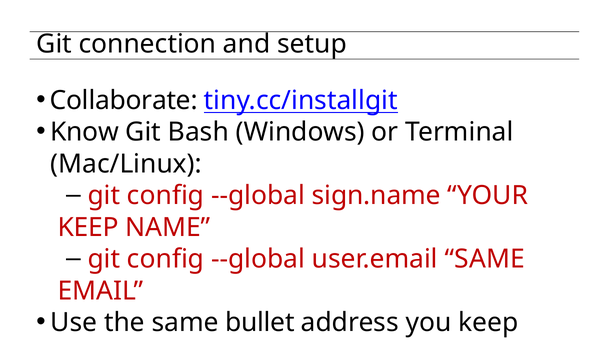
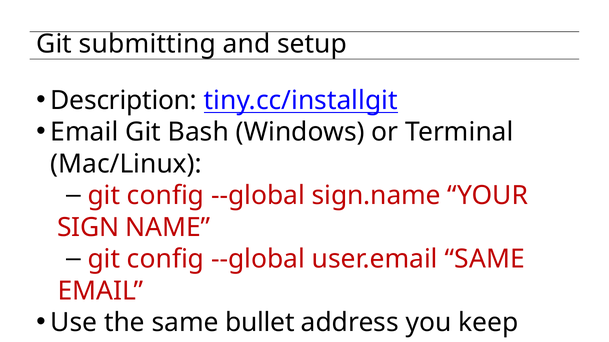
connection: connection -> submitting
Collaborate: Collaborate -> Description
Know at (85, 132): Know -> Email
KEEP at (88, 227): KEEP -> SIGN
